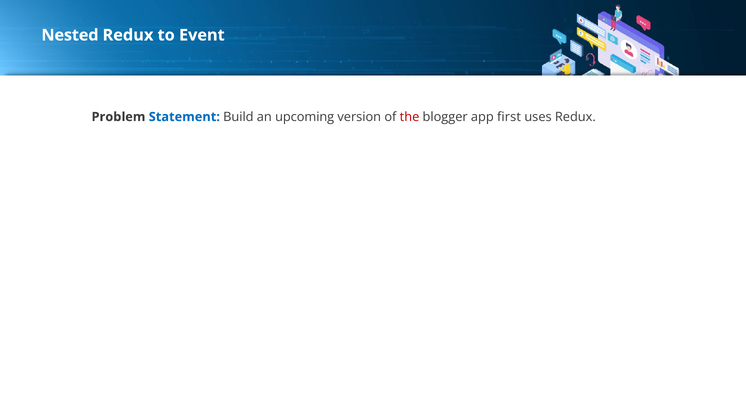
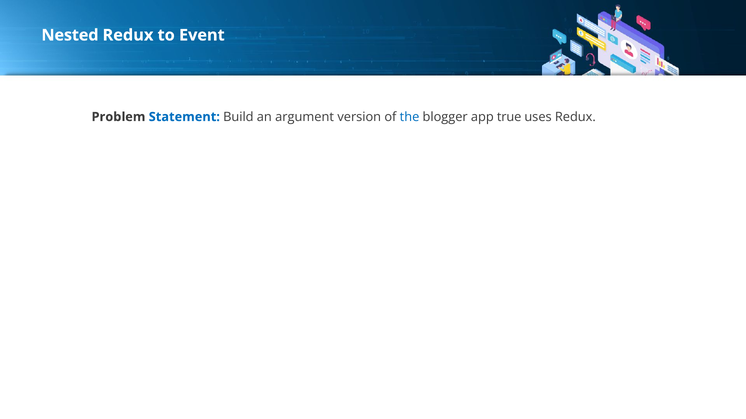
upcoming: upcoming -> argument
the colour: red -> blue
first: first -> true
